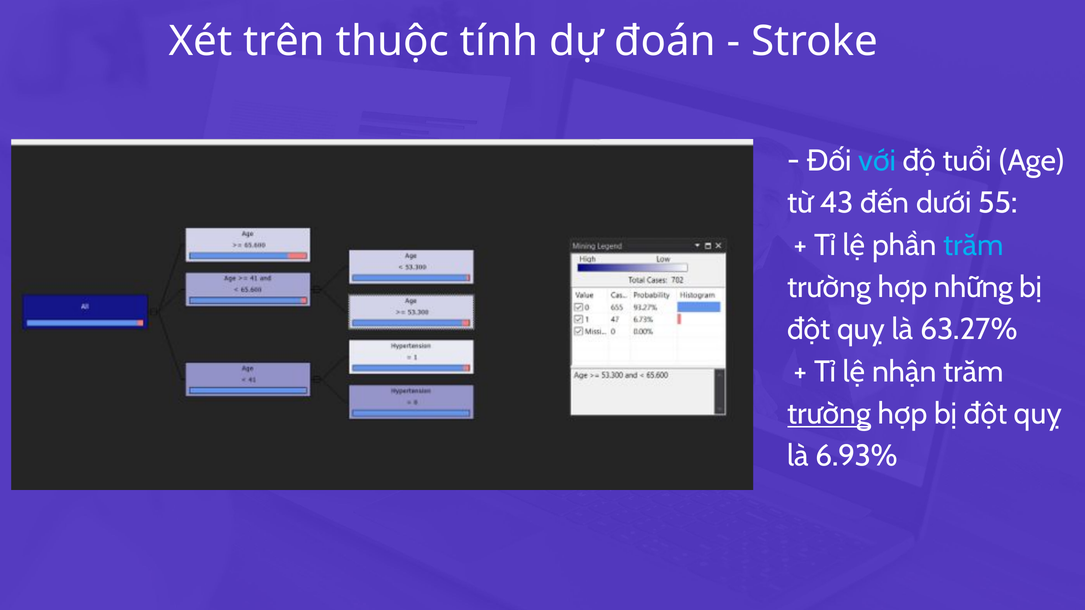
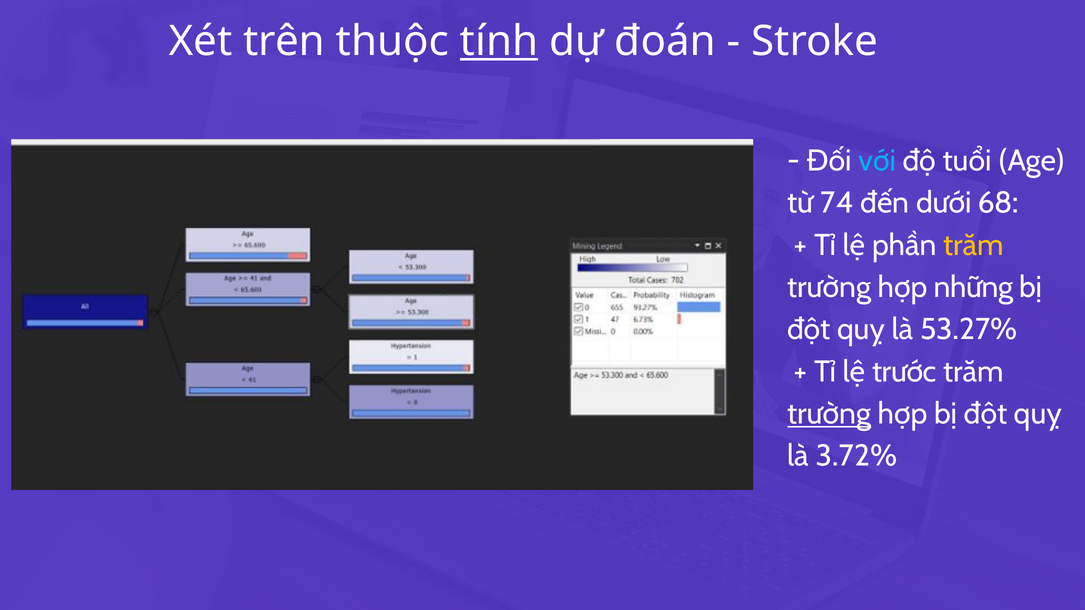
tính underline: none -> present
43: 43 -> 74
55: 55 -> 68
trăm at (973, 245) colour: light blue -> yellow
63.27%: 63.27% -> 53.27%
nhận: nhận -> trước
6.93%: 6.93% -> 3.72%
